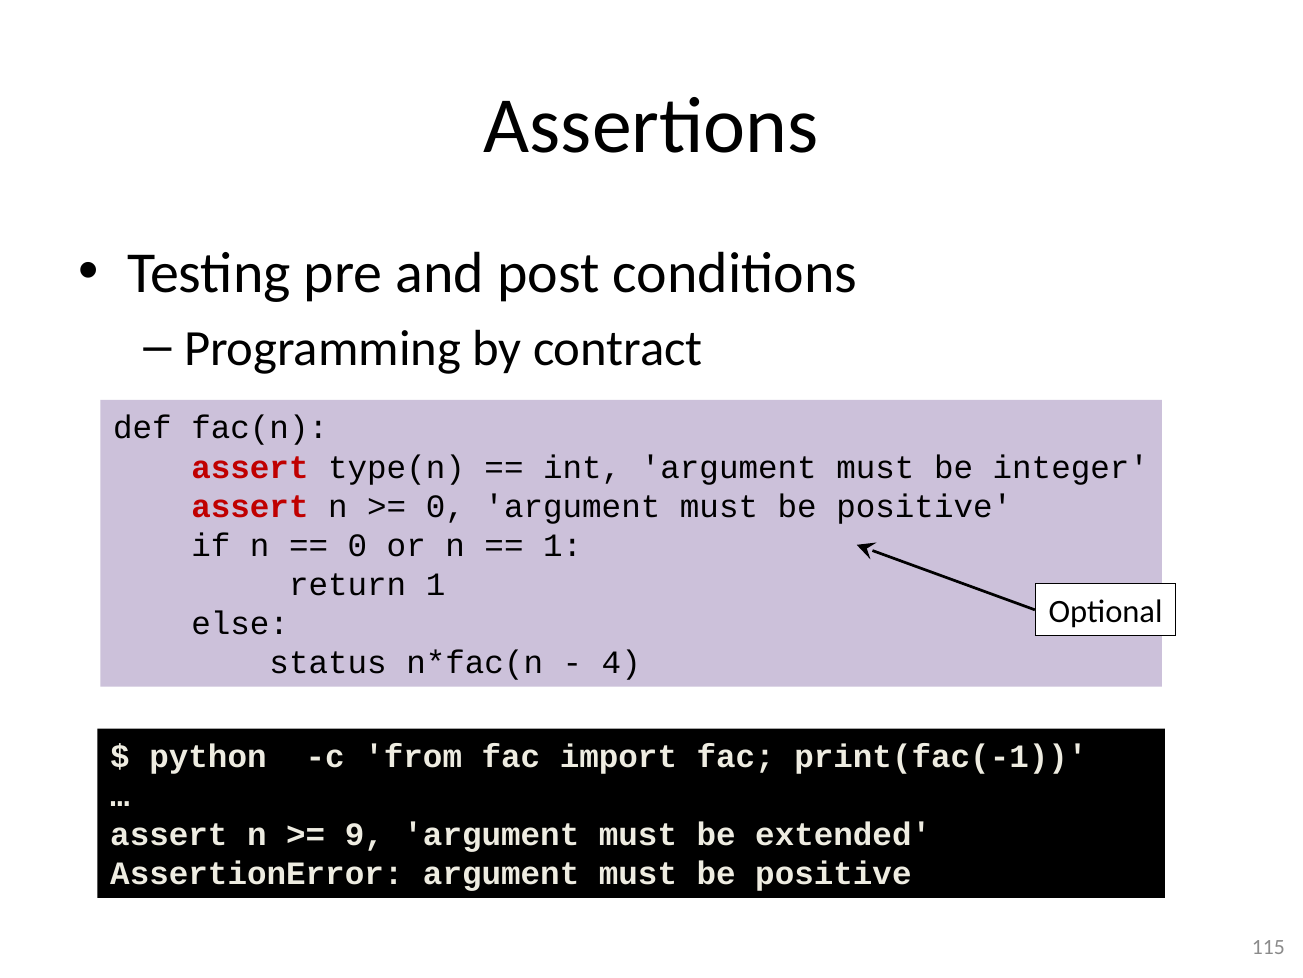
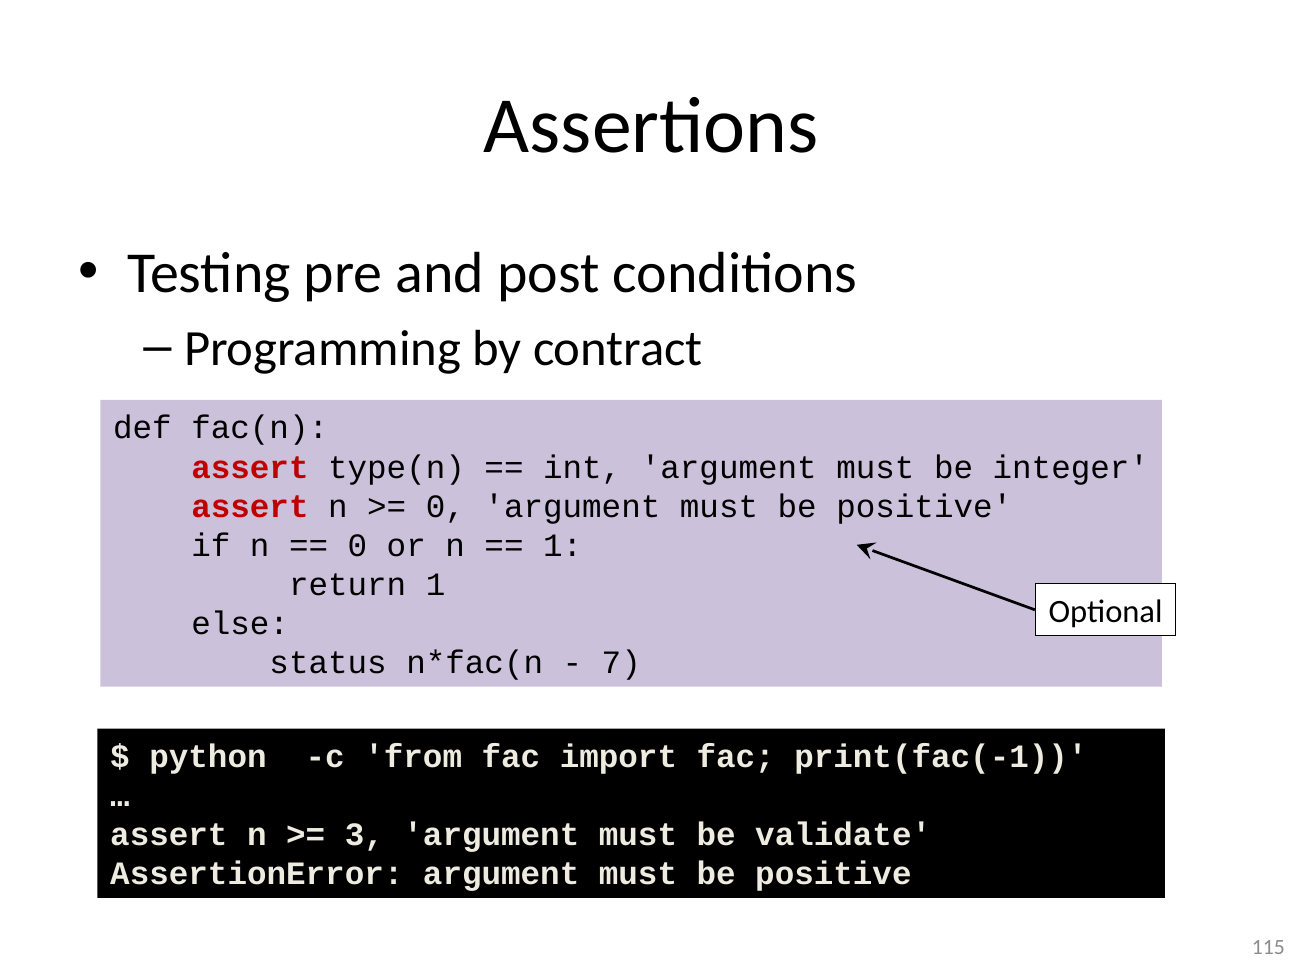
4: 4 -> 7
9: 9 -> 3
extended: extended -> validate
